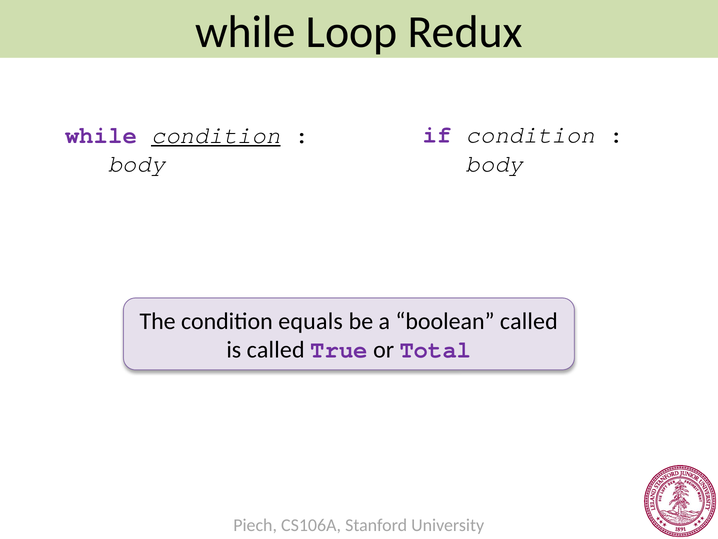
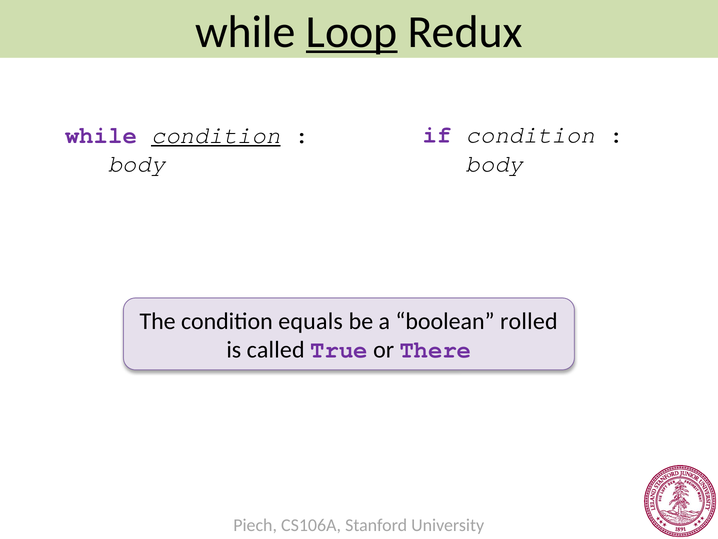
Loop underline: none -> present
boolean called: called -> rolled
Total: Total -> There
